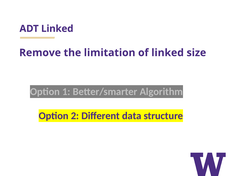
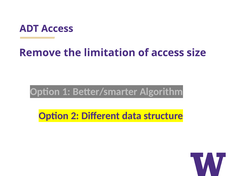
ADT Linked: Linked -> Access
of linked: linked -> access
